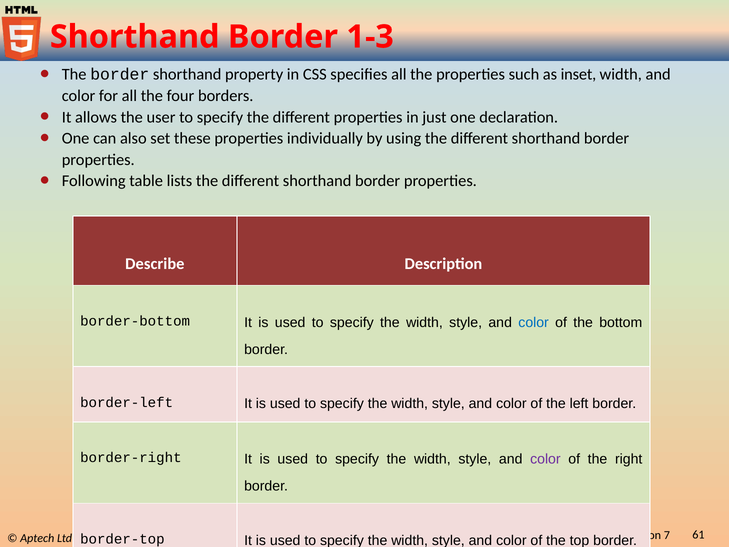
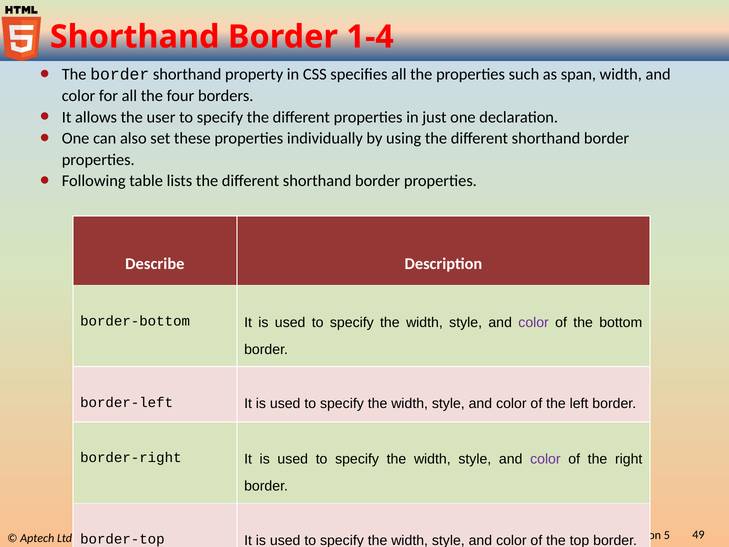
1-3: 1-3 -> 1-4
inset: inset -> span
color at (534, 322) colour: blue -> purple
7: 7 -> 5
61: 61 -> 49
